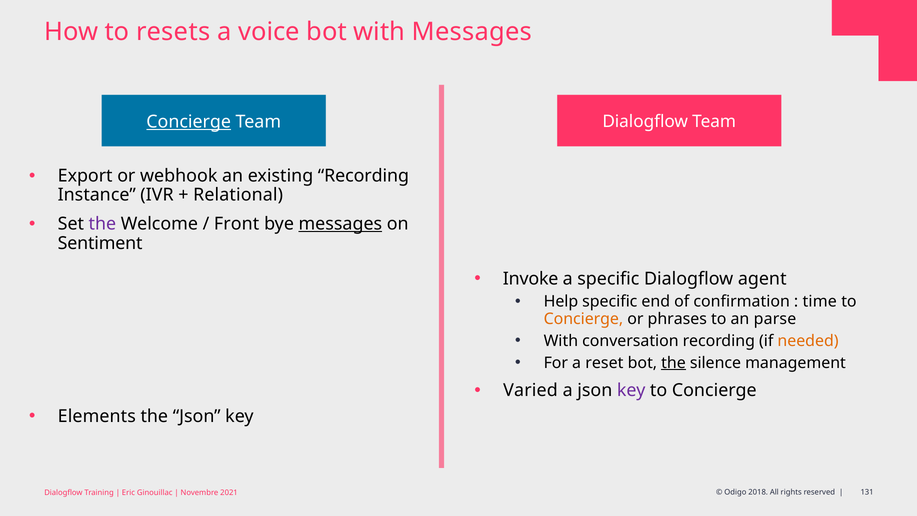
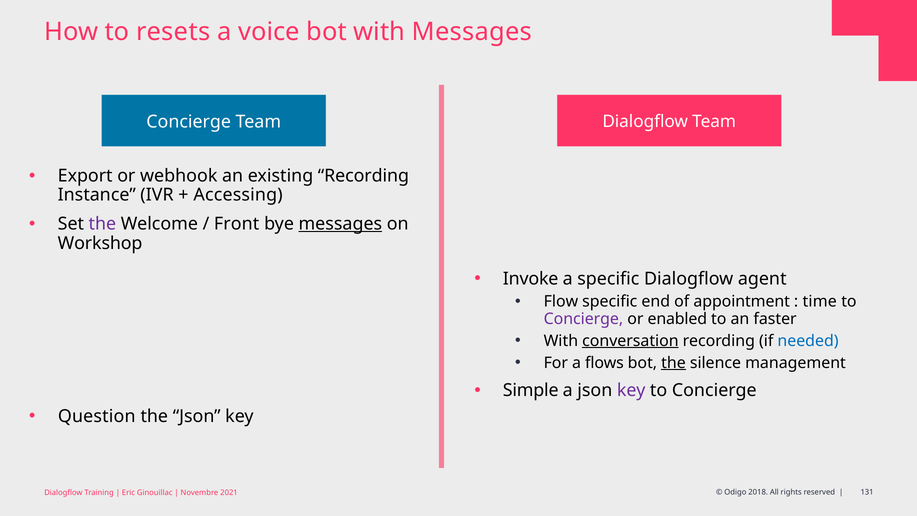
Concierge at (189, 122) underline: present -> none
Relational: Relational -> Accessing
Sentiment: Sentiment -> Workshop
Help: Help -> Flow
confirmation: confirmation -> appointment
Concierge at (583, 319) colour: orange -> purple
phrases: phrases -> enabled
parse: parse -> faster
conversation underline: none -> present
needed colour: orange -> blue
reset: reset -> flows
Varied: Varied -> Simple
Elements: Elements -> Question
